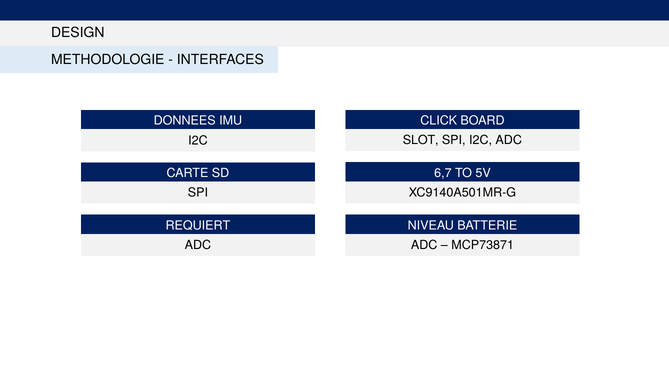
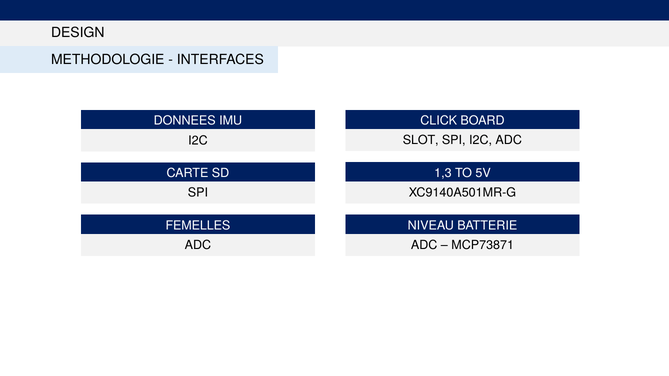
6,7: 6,7 -> 1,3
REQUIERT: REQUIERT -> FEMELLES
